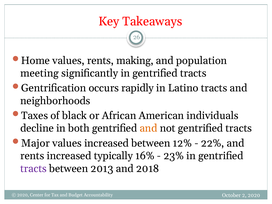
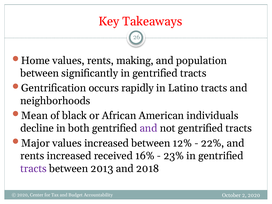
meeting at (40, 73): meeting -> between
Taxes: Taxes -> Mean
and at (148, 128) colour: orange -> purple
typically: typically -> received
